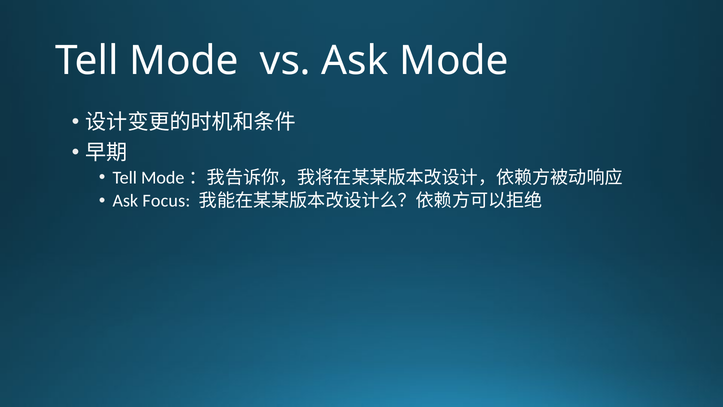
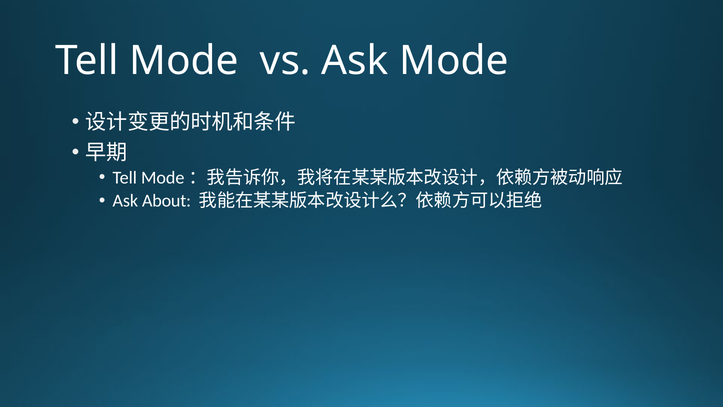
Focus: Focus -> About
